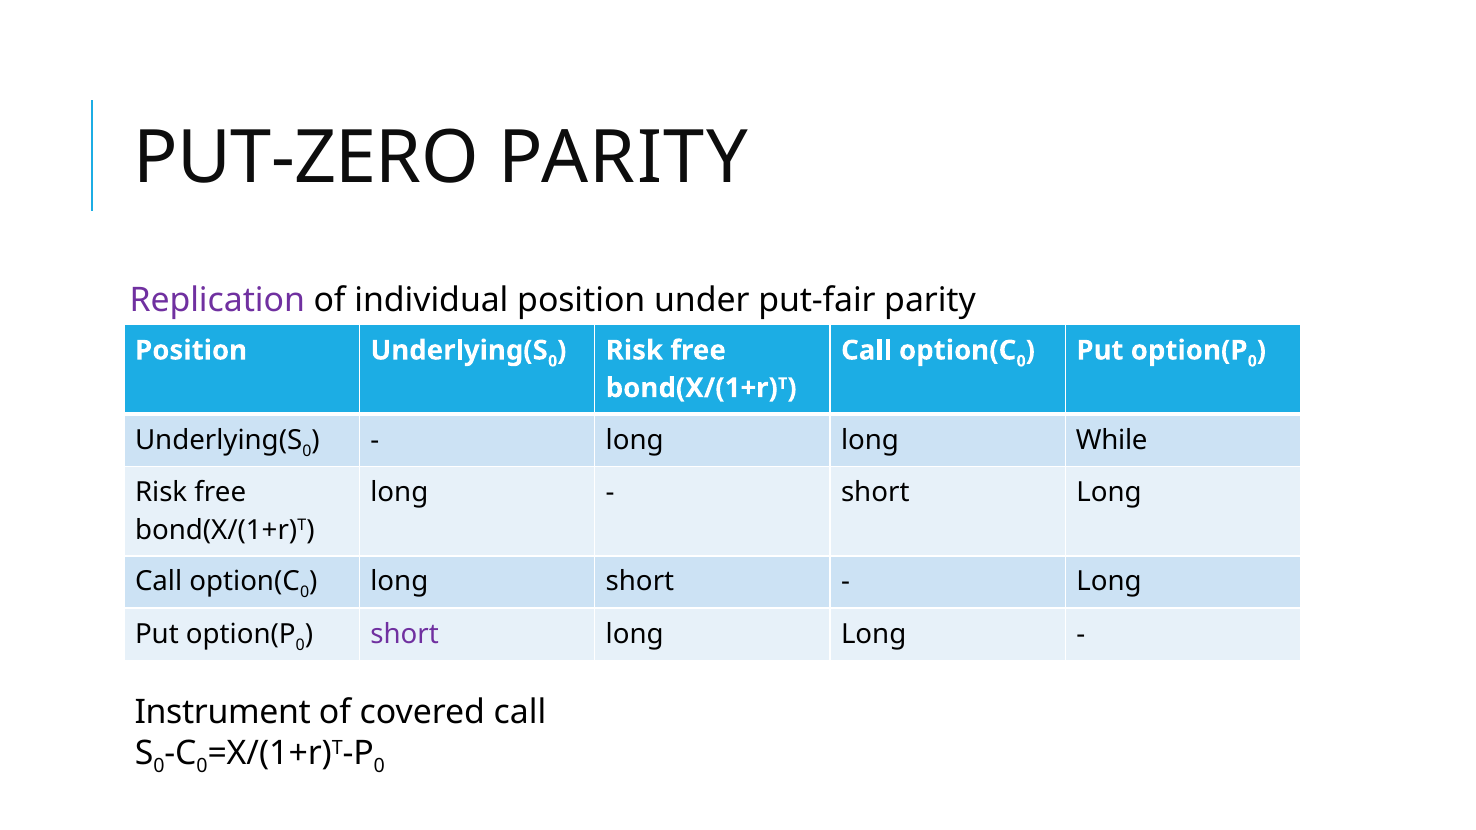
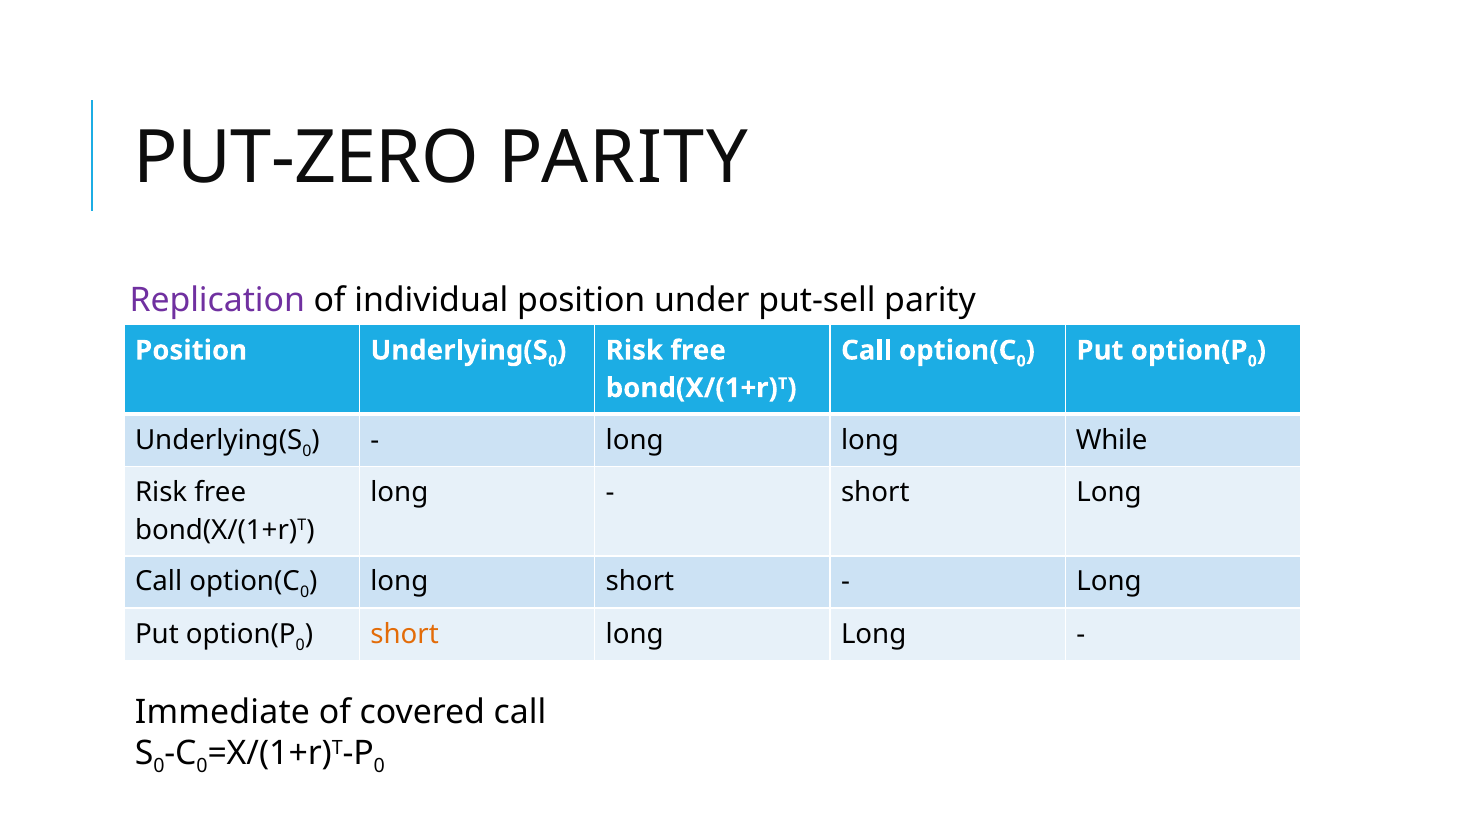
put-fair: put-fair -> put-sell
short at (405, 634) colour: purple -> orange
Instrument: Instrument -> Immediate
